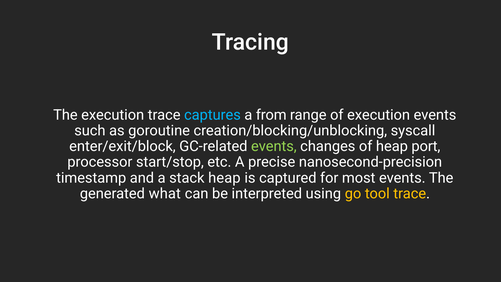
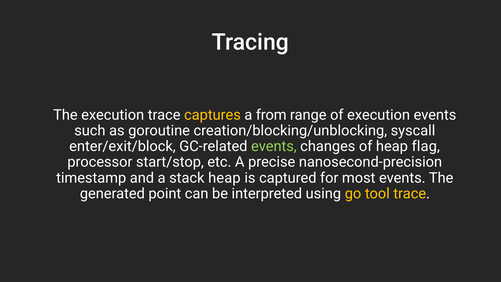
captures colour: light blue -> yellow
port: port -> flag
what: what -> point
